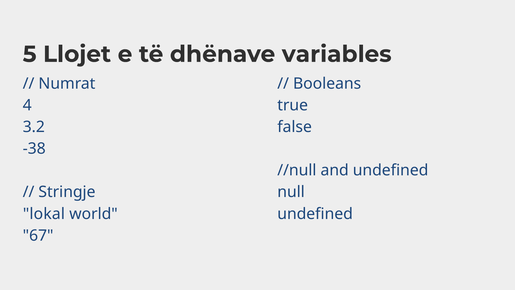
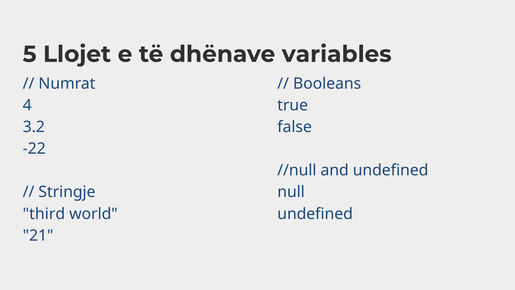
-38: -38 -> -22
lokal: lokal -> third
67: 67 -> 21
